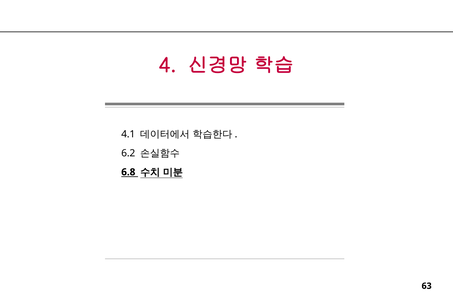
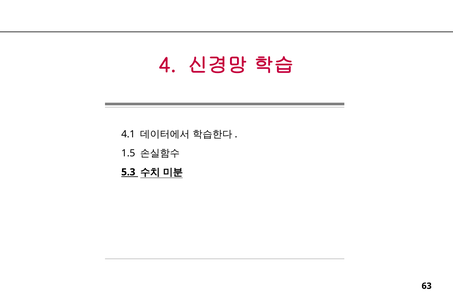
6.2: 6.2 -> 1.5
6.8: 6.8 -> 5.3
